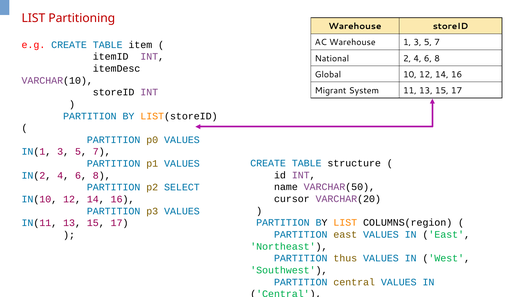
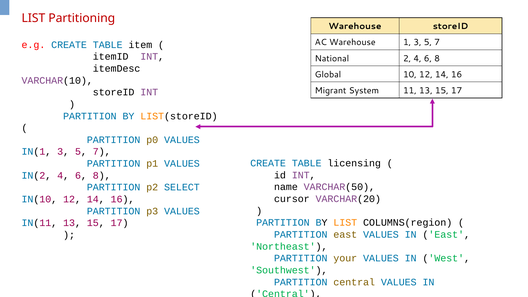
structure: structure -> licensing
thus: thus -> your
